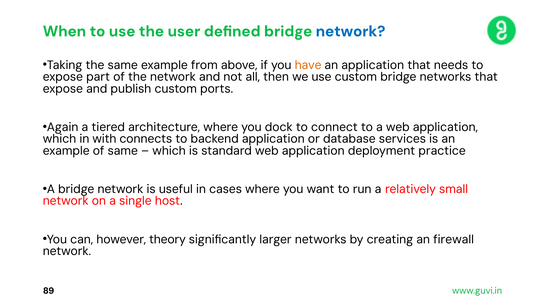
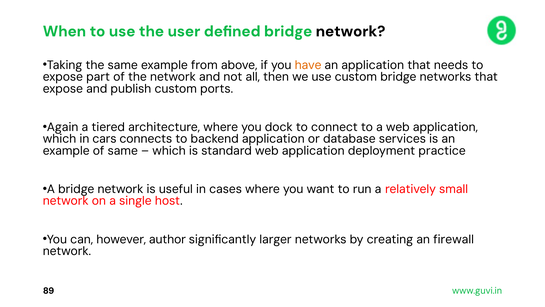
network at (351, 31) colour: blue -> black
with: with -> cars
theory: theory -> author
